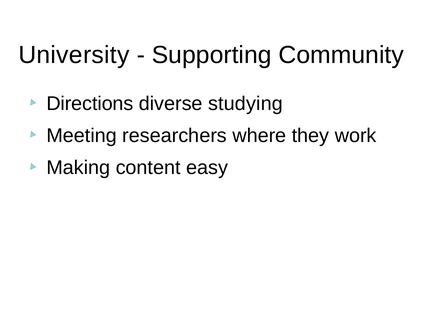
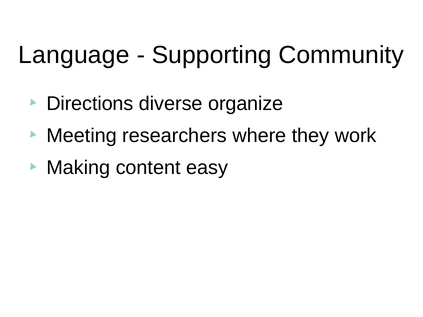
University: University -> Language
studying: studying -> organize
